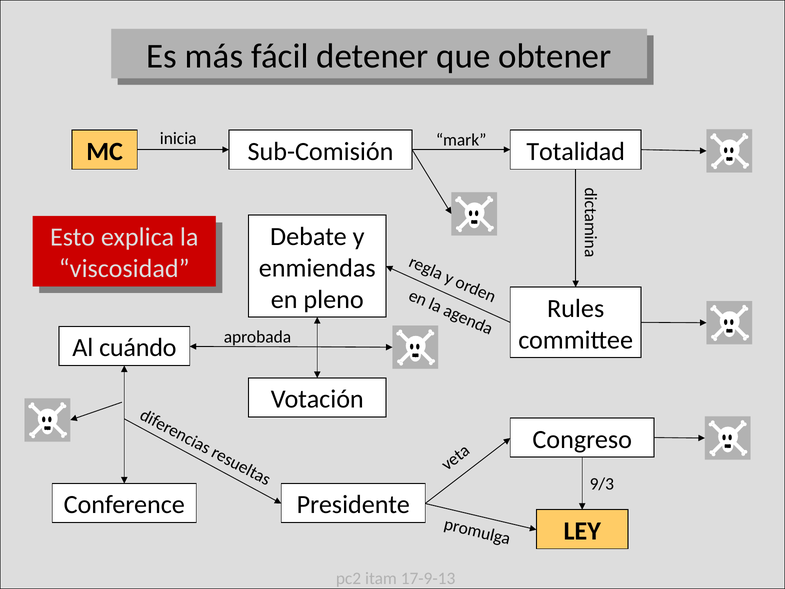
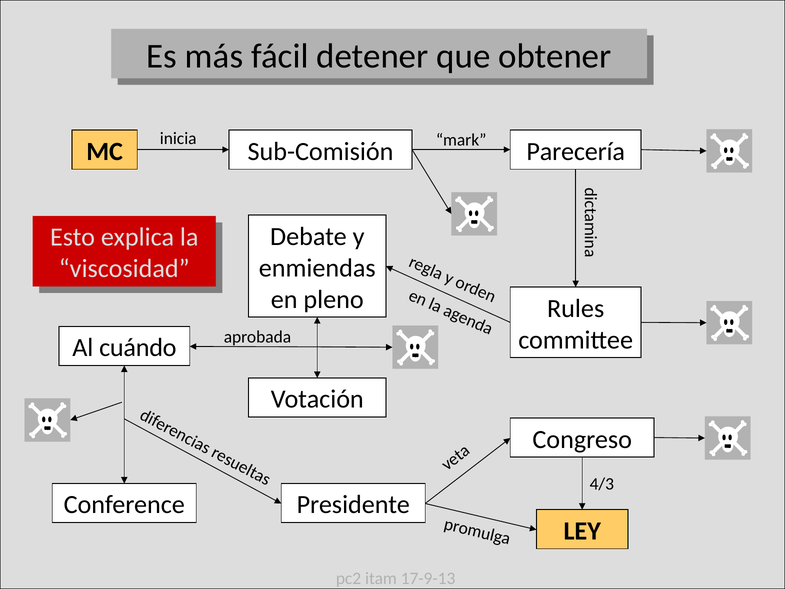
Totalidad: Totalidad -> Parecería
9/3: 9/3 -> 4/3
